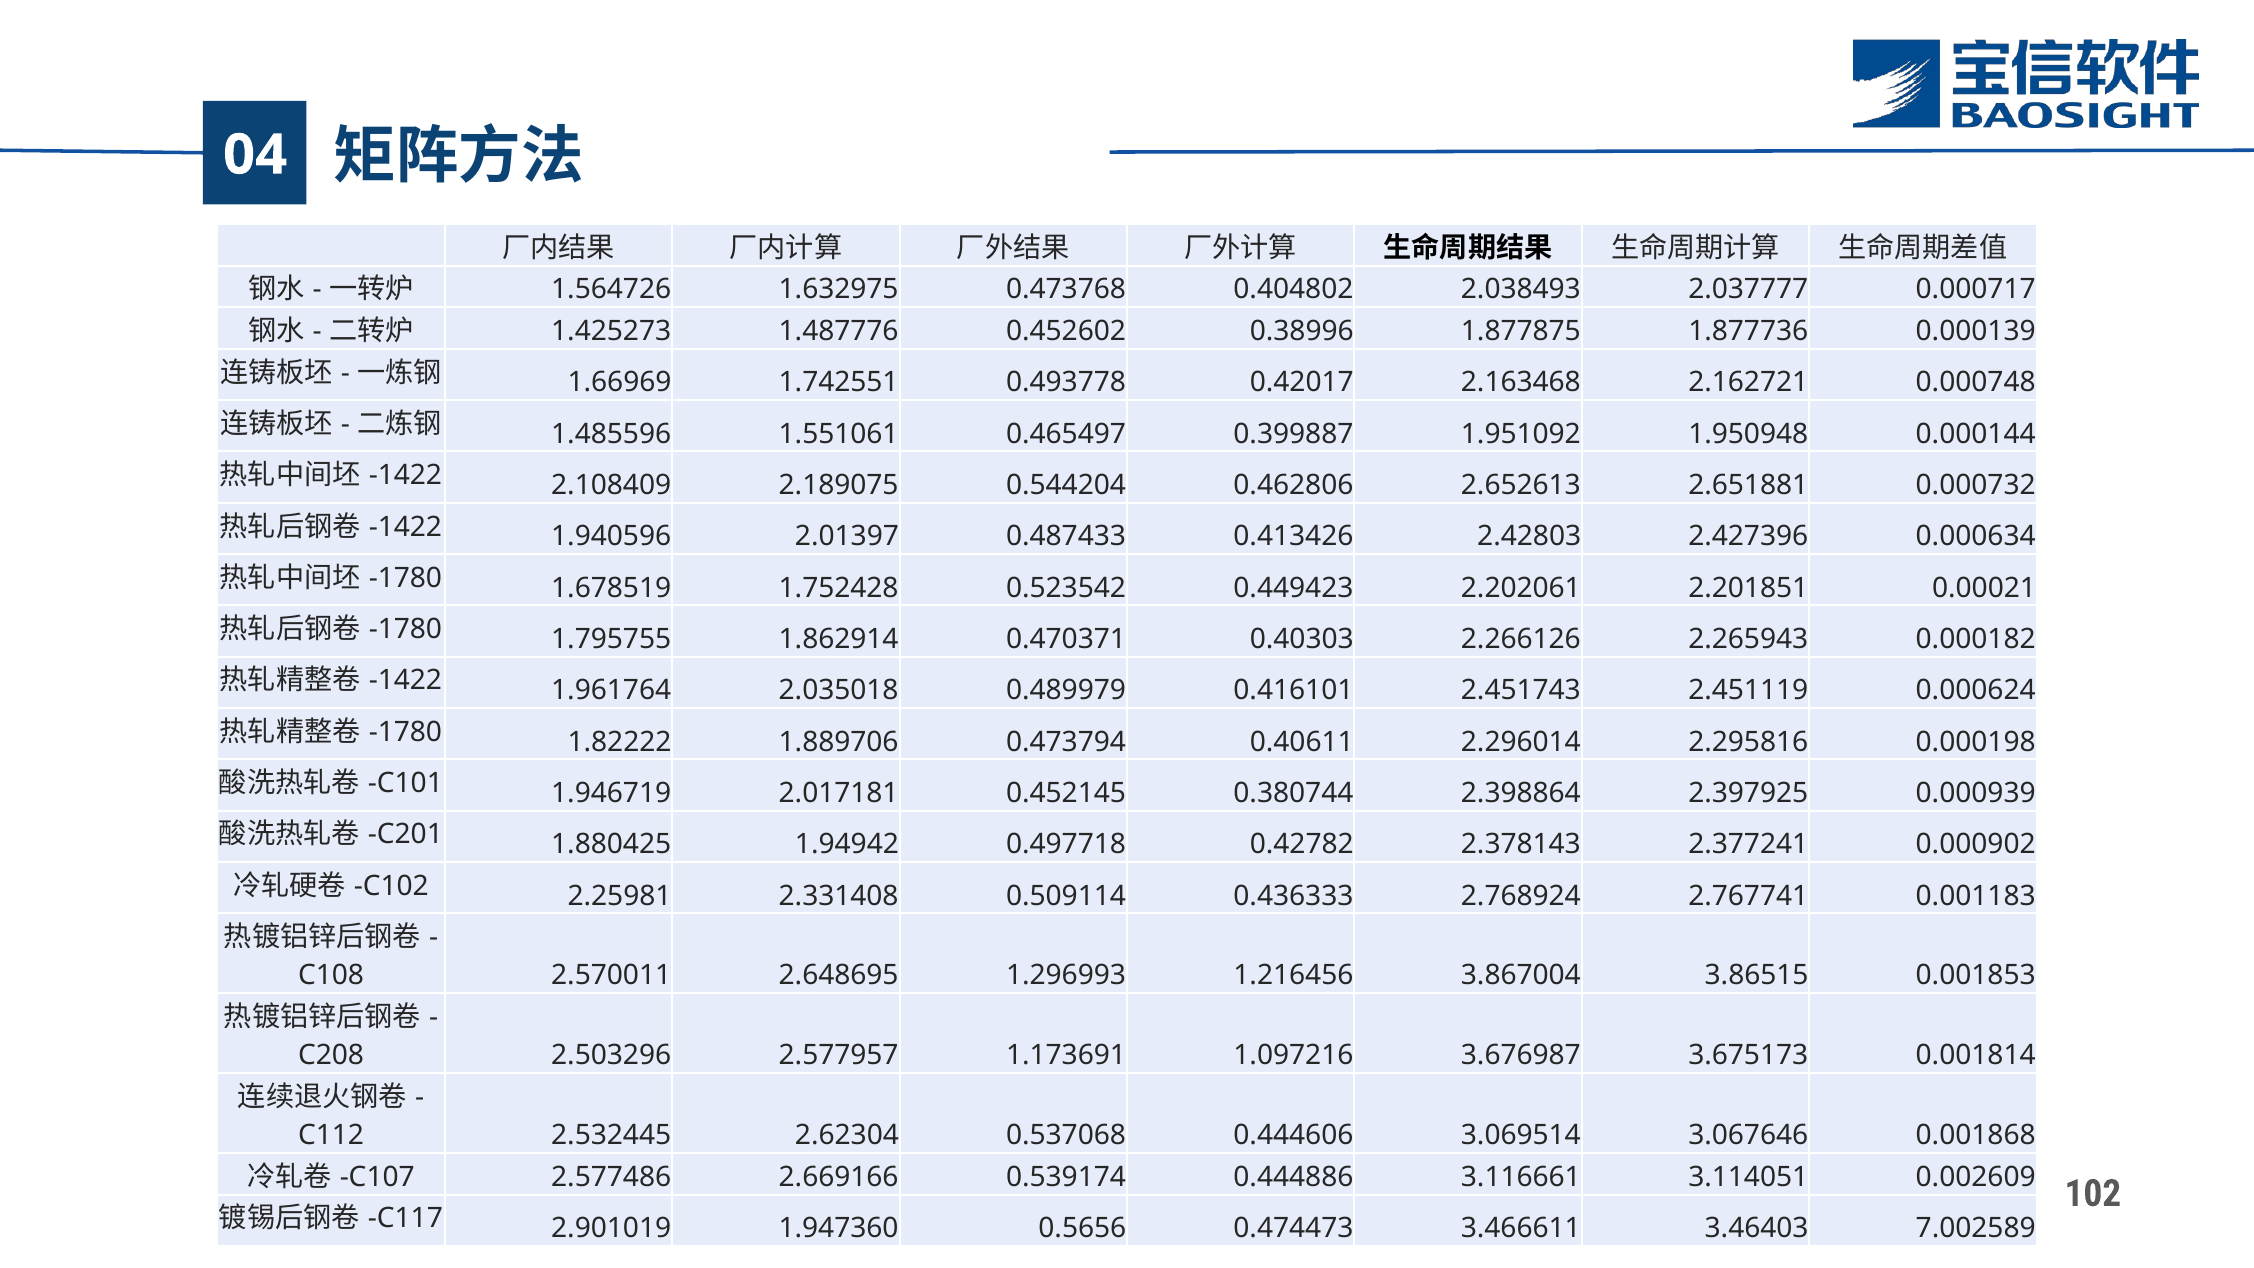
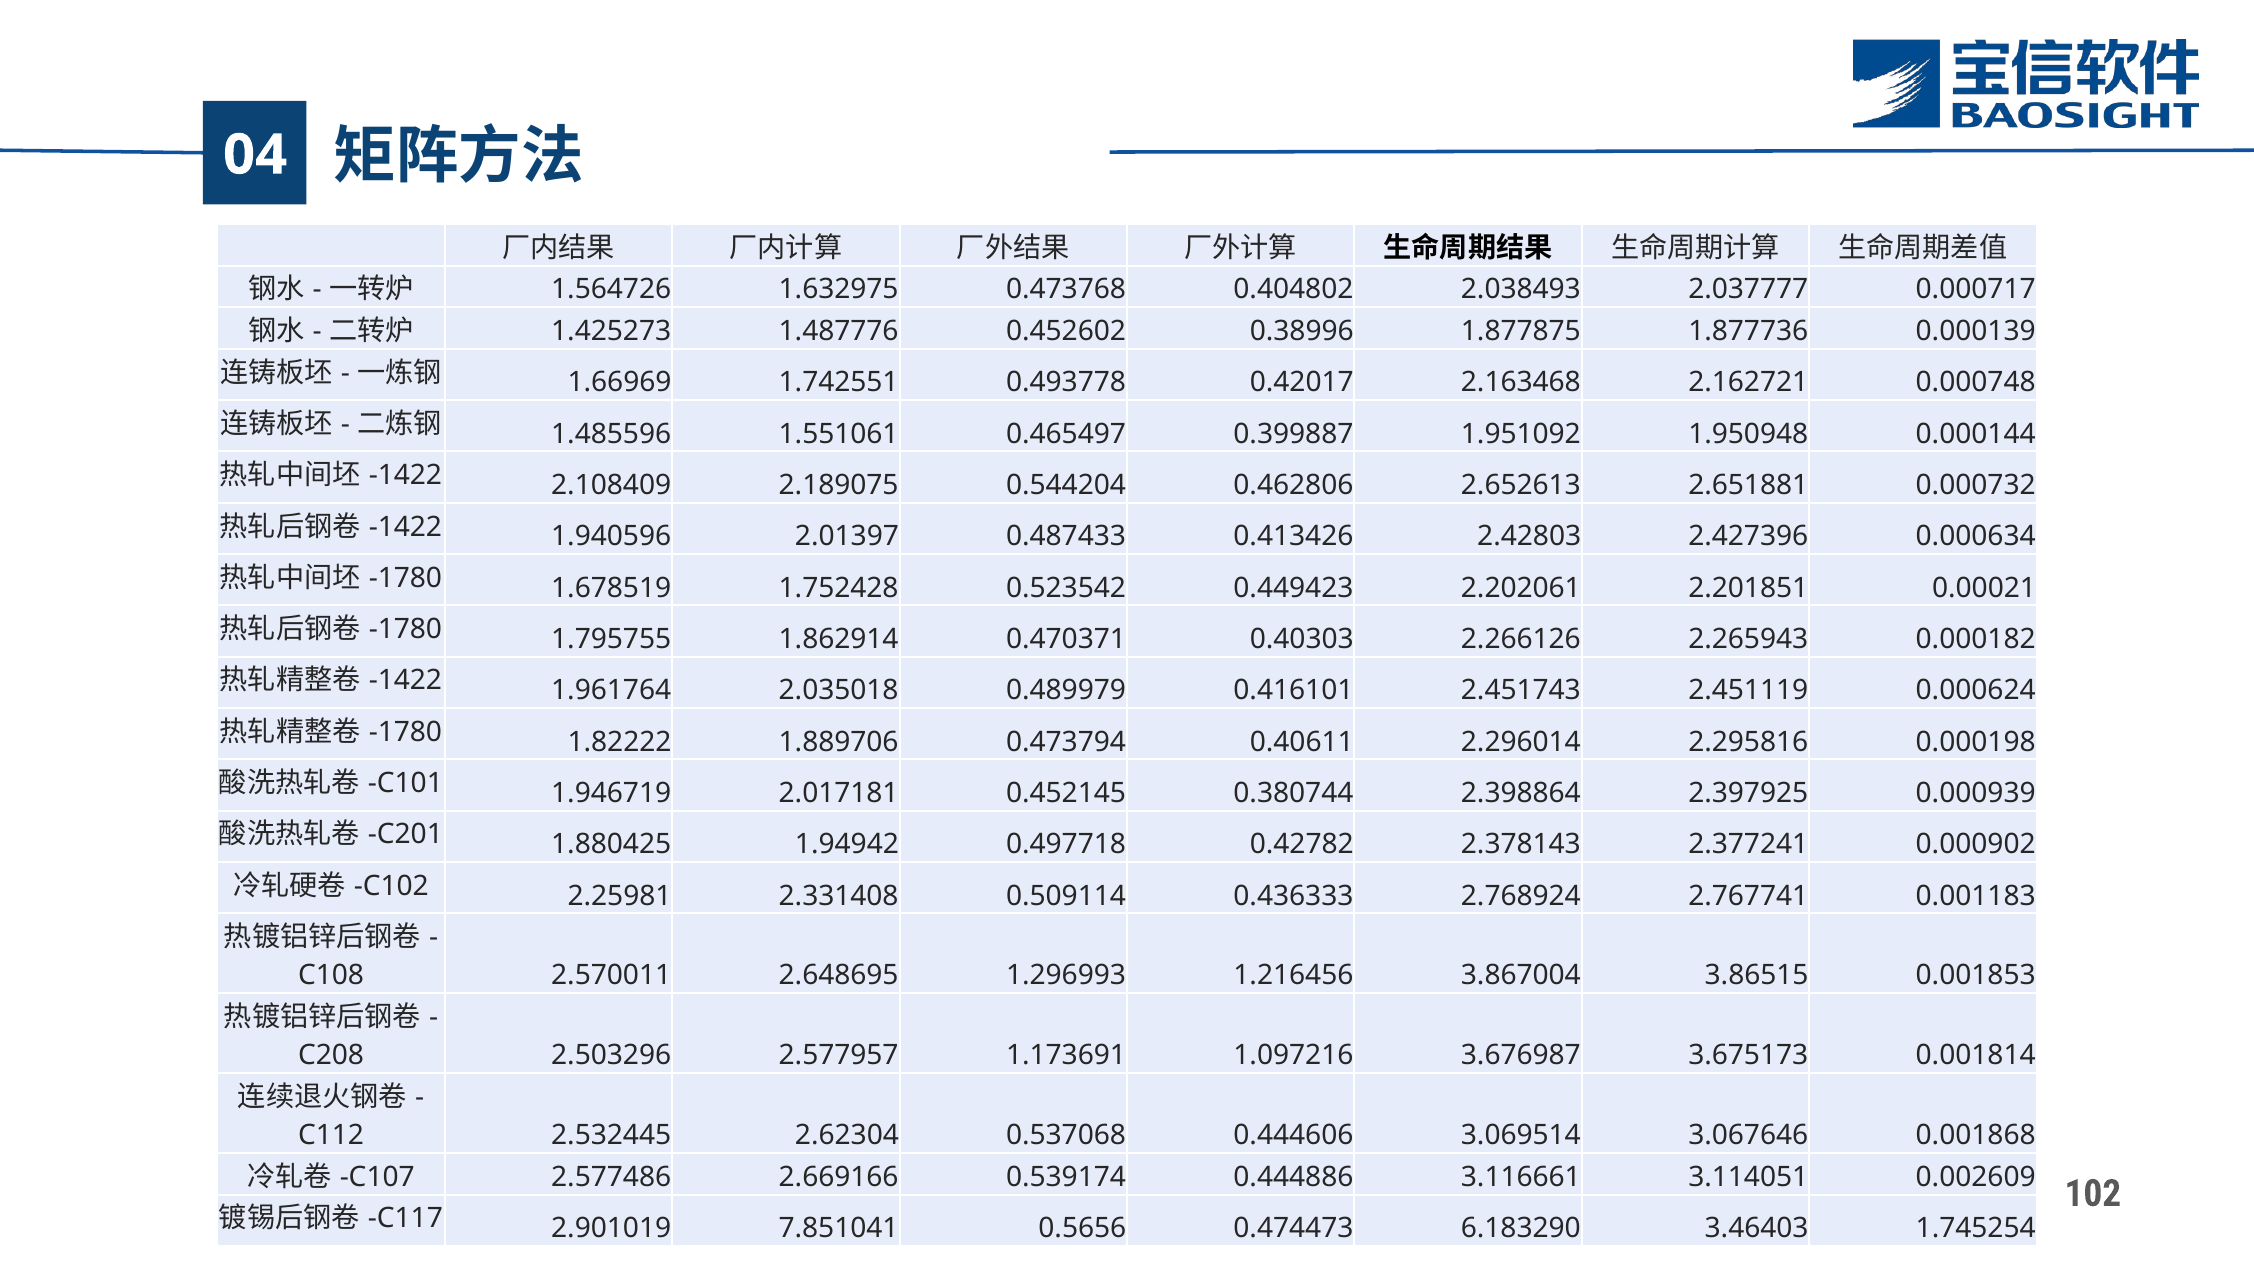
1.947360: 1.947360 -> 7.851041
3.466611: 3.466611 -> 6.183290
7.002589: 7.002589 -> 1.745254
